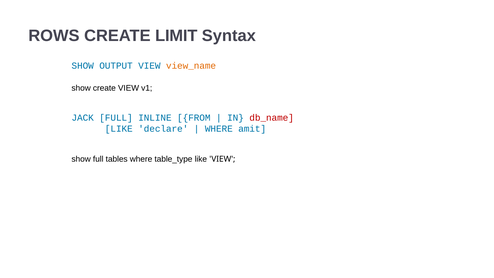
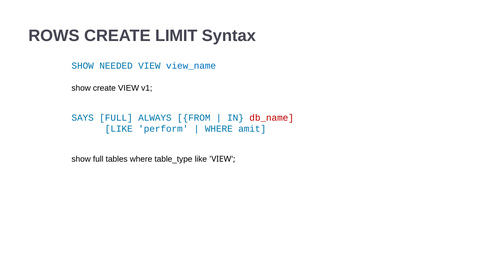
OUTPUT: OUTPUT -> NEEDED
view_name colour: orange -> blue
JACK: JACK -> SAYS
INLINE: INLINE -> ALWAYS
declare: declare -> perform
